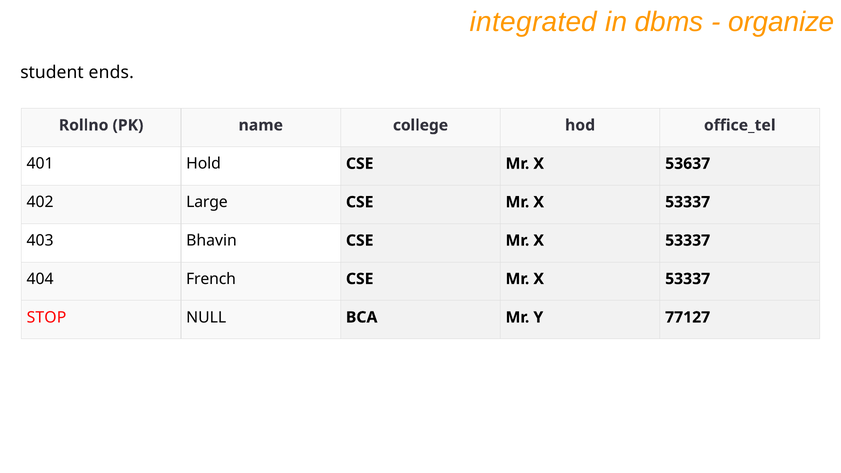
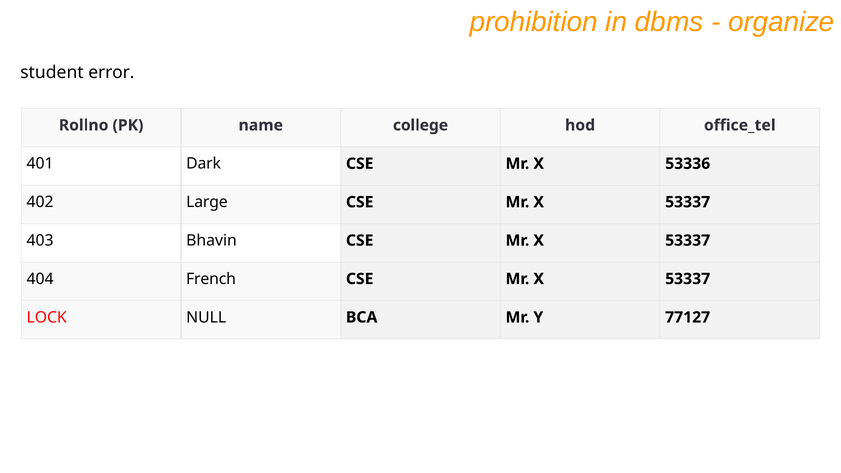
integrated: integrated -> prohibition
ends: ends -> error
Hold: Hold -> Dark
53637: 53637 -> 53336
STOP: STOP -> LOCK
